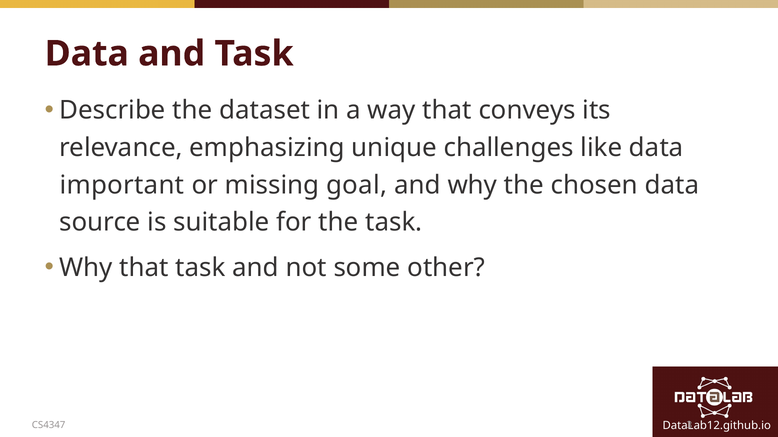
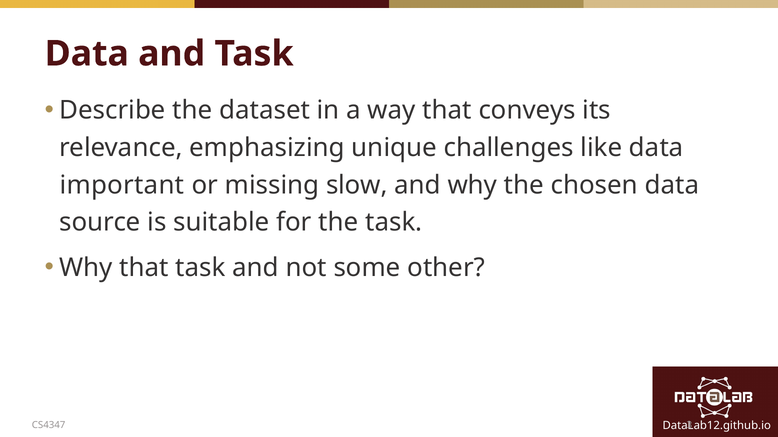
goal: goal -> slow
